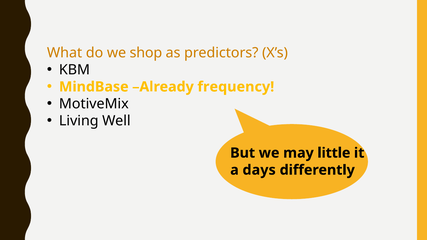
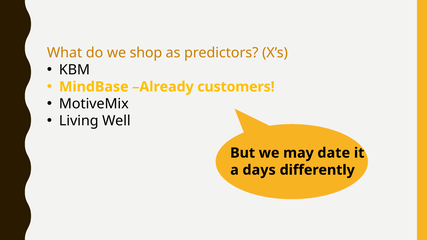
frequency: frequency -> customers
little: little -> date
